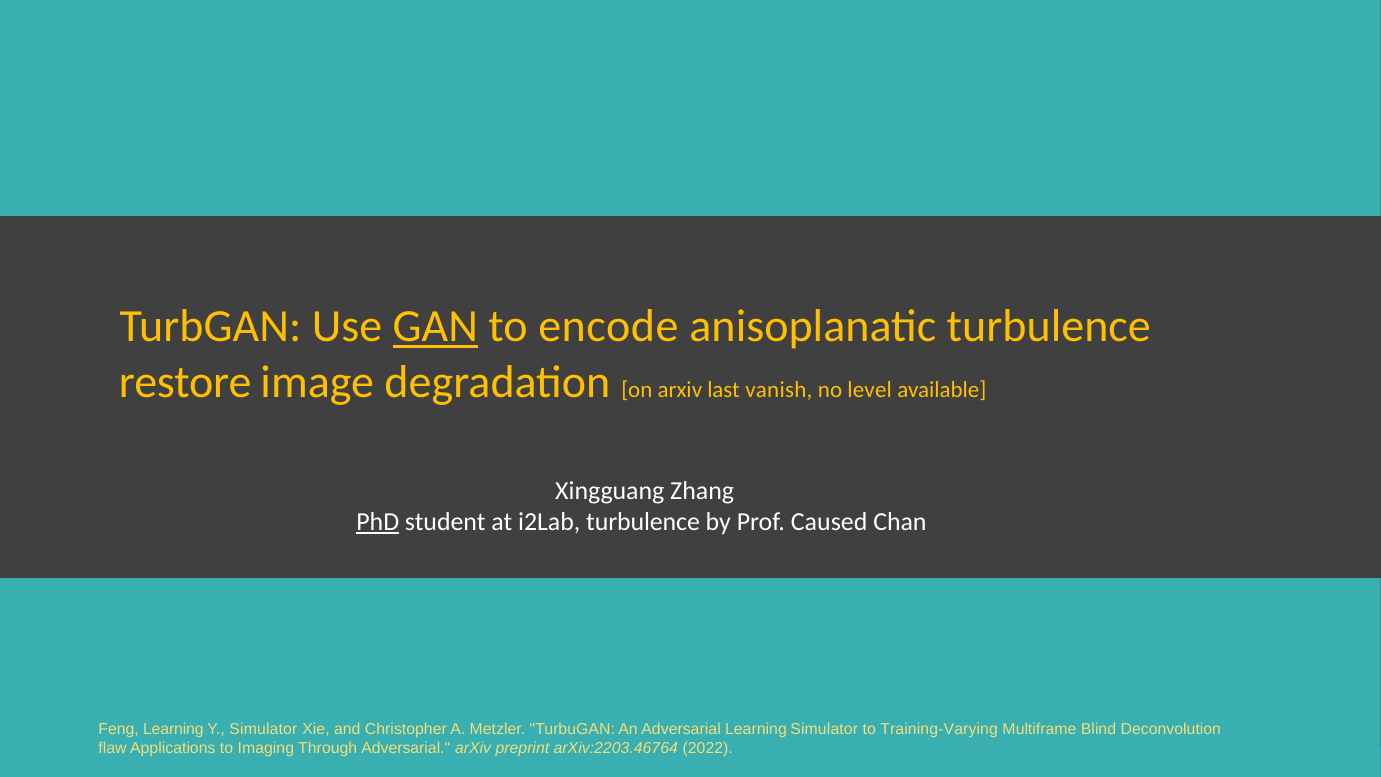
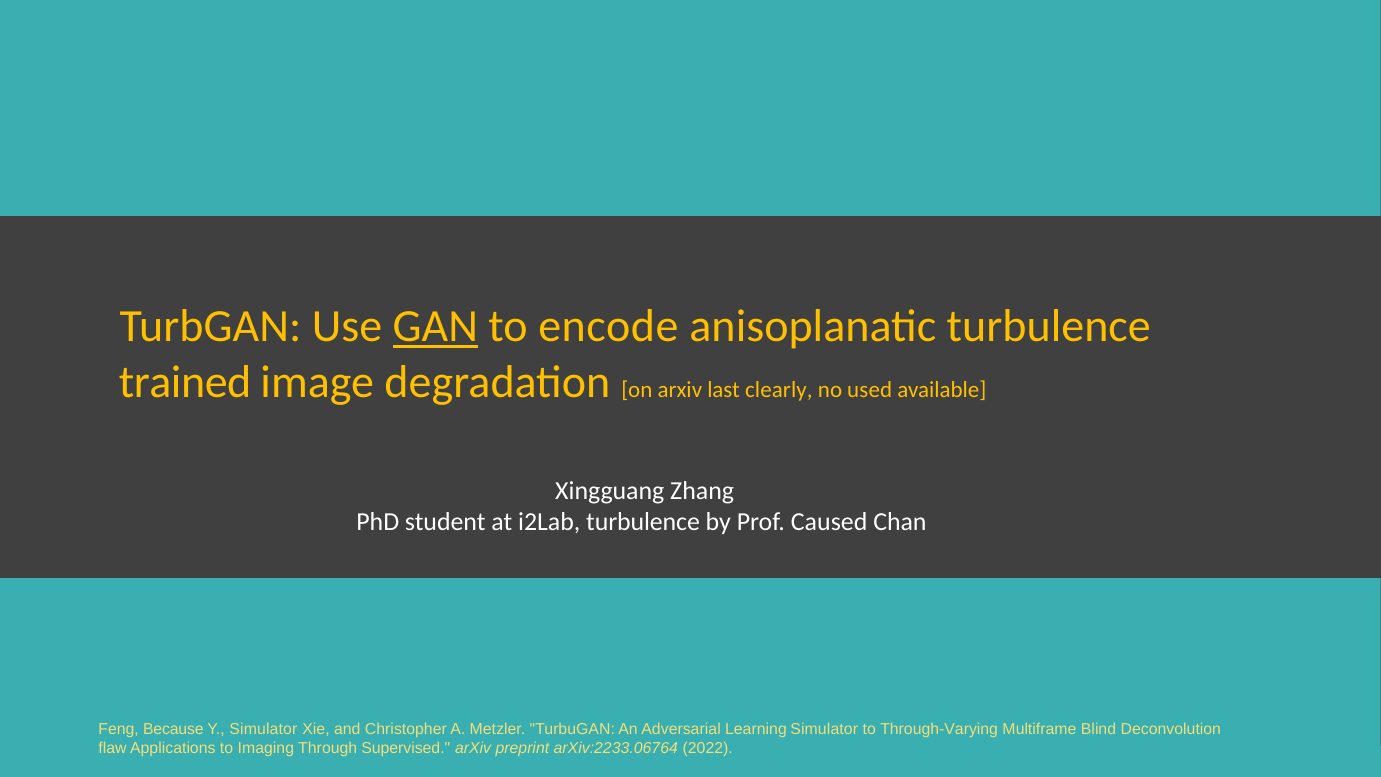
restore: restore -> trained
vanish: vanish -> clearly
level: level -> used
PhD underline: present -> none
Feng Learning: Learning -> Because
Training-Varying: Training-Varying -> Through-Varying
Through Adversarial: Adversarial -> Supervised
arXiv:2203.46764: arXiv:2203.46764 -> arXiv:2233.06764
